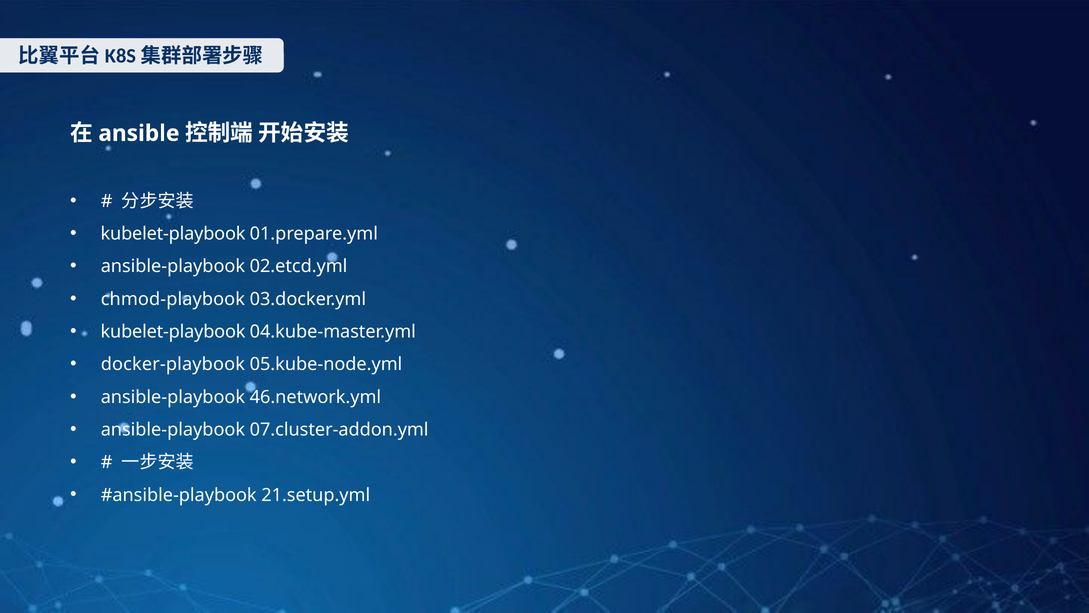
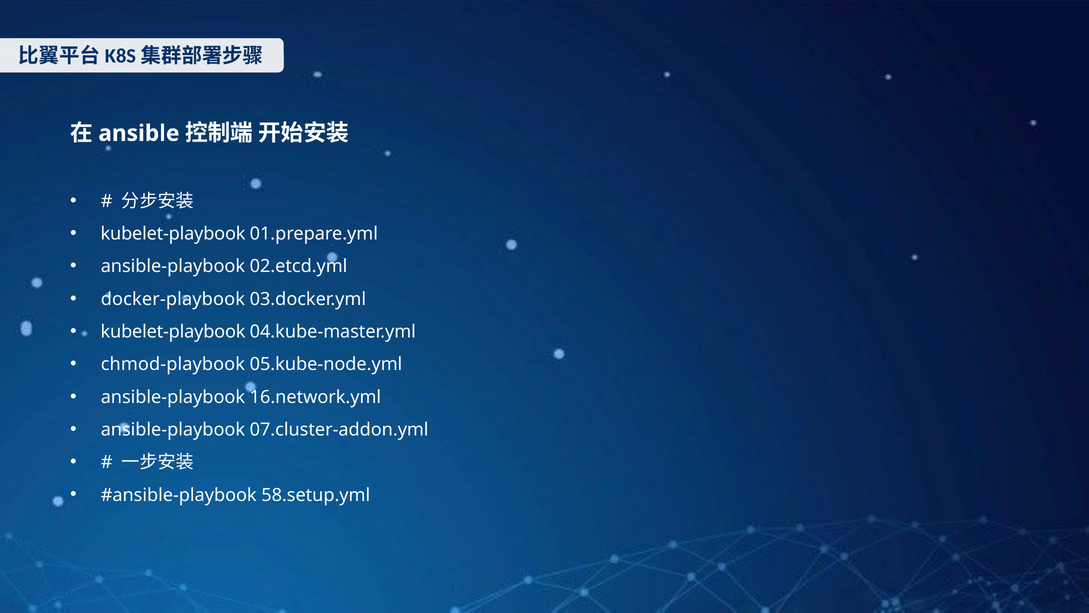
chmod-playbook: chmod-playbook -> docker-playbook
docker-playbook: docker-playbook -> chmod-playbook
46.network.yml: 46.network.yml -> 16.network.yml
21.setup.yml: 21.setup.yml -> 58.setup.yml
